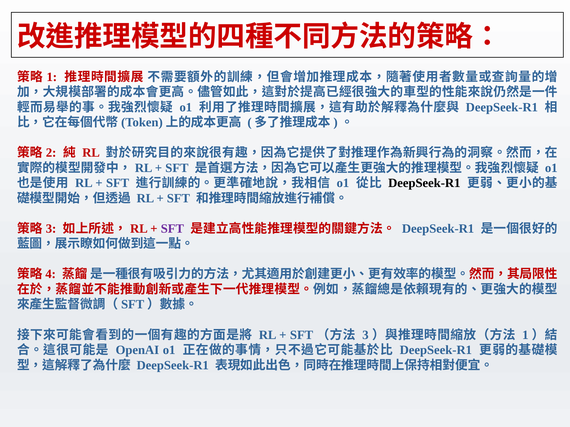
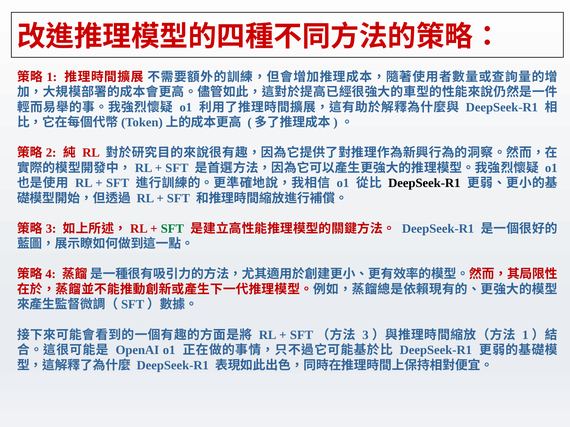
SFT at (172, 229) colour: purple -> green
